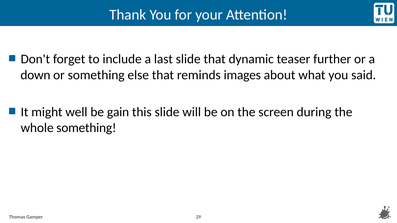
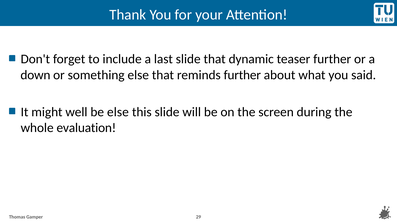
reminds images: images -> further
be gain: gain -> else
whole something: something -> evaluation
